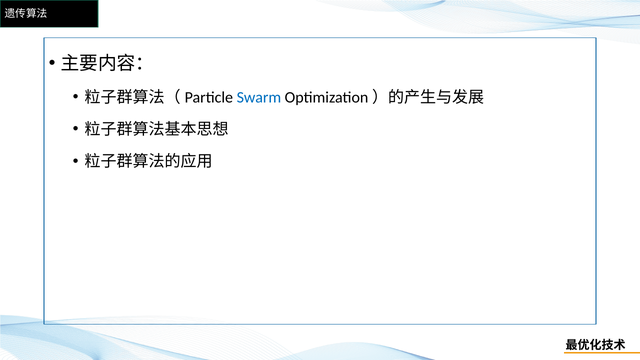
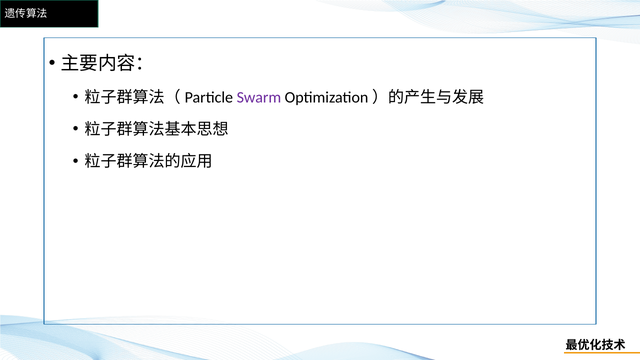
Swarm colour: blue -> purple
